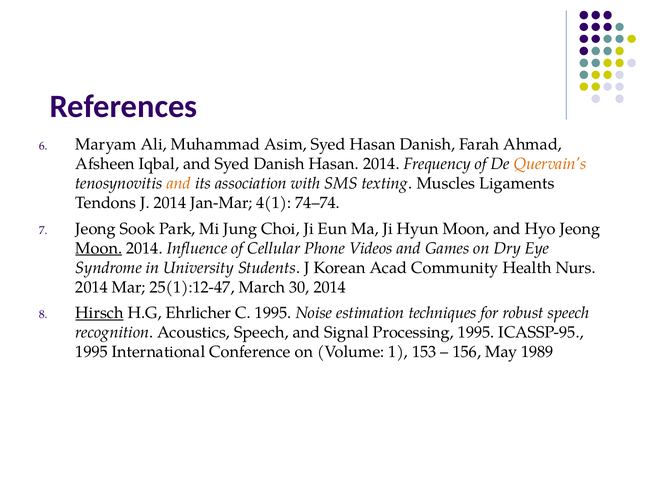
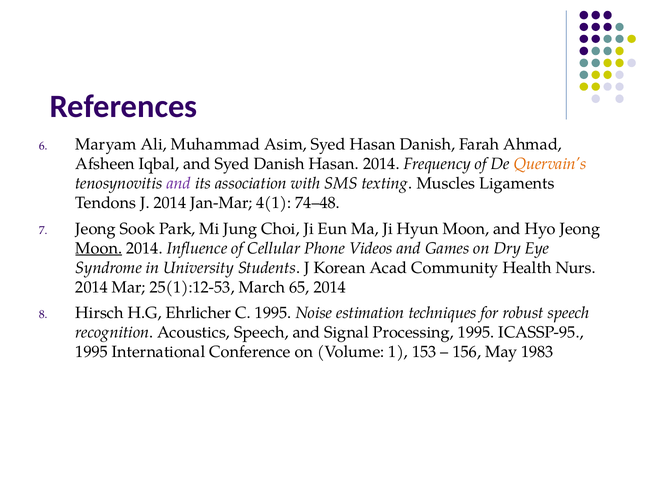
and at (179, 183) colour: orange -> purple
74–74: 74–74 -> 74–48
25(1):12-47: 25(1):12-47 -> 25(1):12-53
30: 30 -> 65
Hirsch underline: present -> none
1989: 1989 -> 1983
